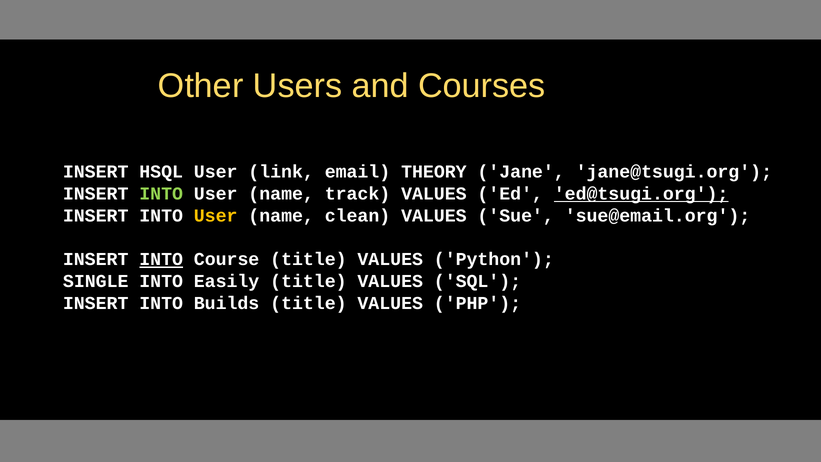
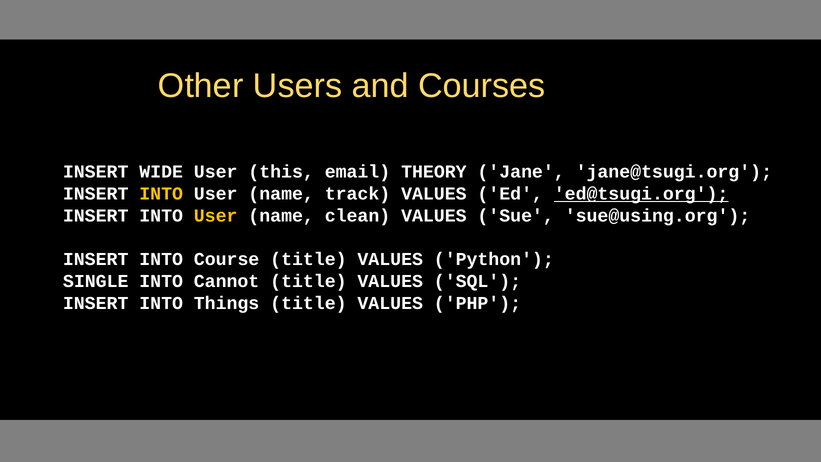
HSQL: HSQL -> WIDE
link: link -> this
INTO at (161, 194) colour: light green -> yellow
sue@email.org: sue@email.org -> sue@using.org
INTO at (161, 259) underline: present -> none
Easily: Easily -> Cannot
Builds: Builds -> Things
